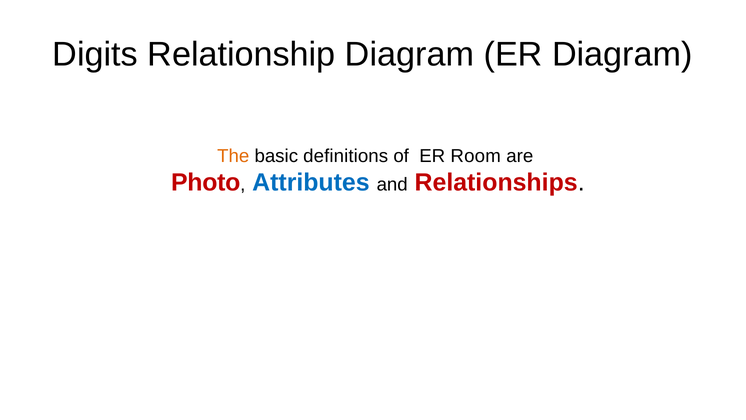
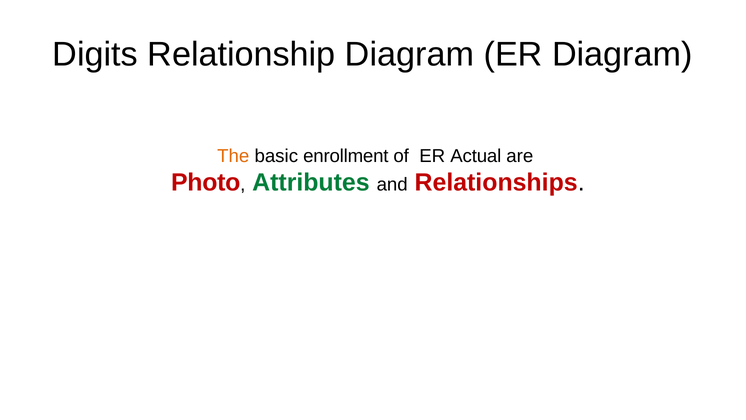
definitions: definitions -> enrollment
Room: Room -> Actual
Attributes colour: blue -> green
